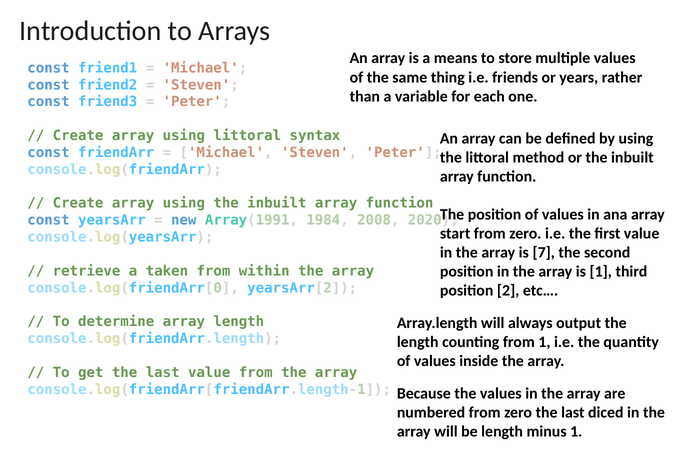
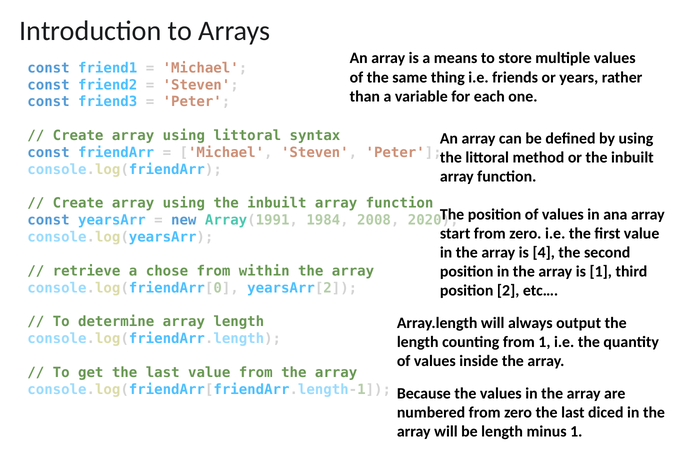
7: 7 -> 4
taken: taken -> chose
